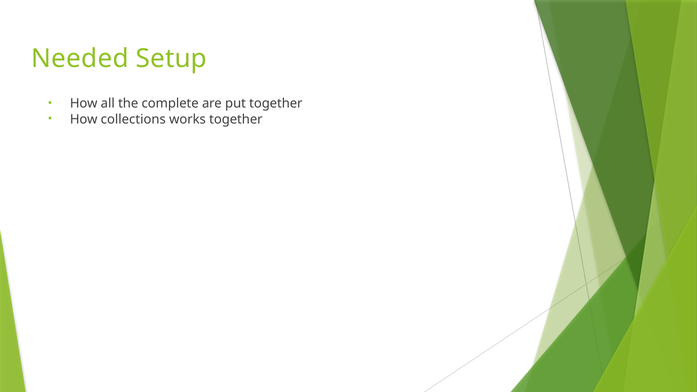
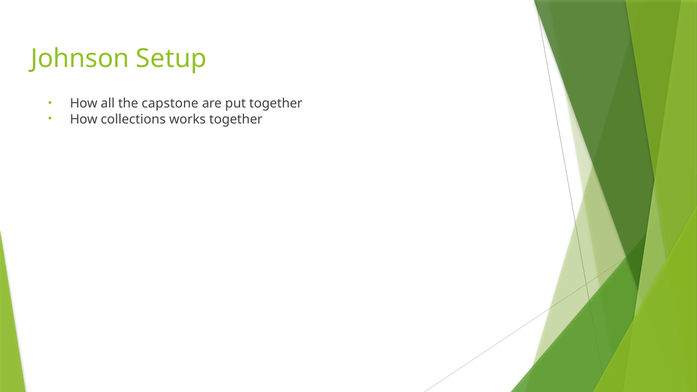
Needed: Needed -> Johnson
complete: complete -> capstone
